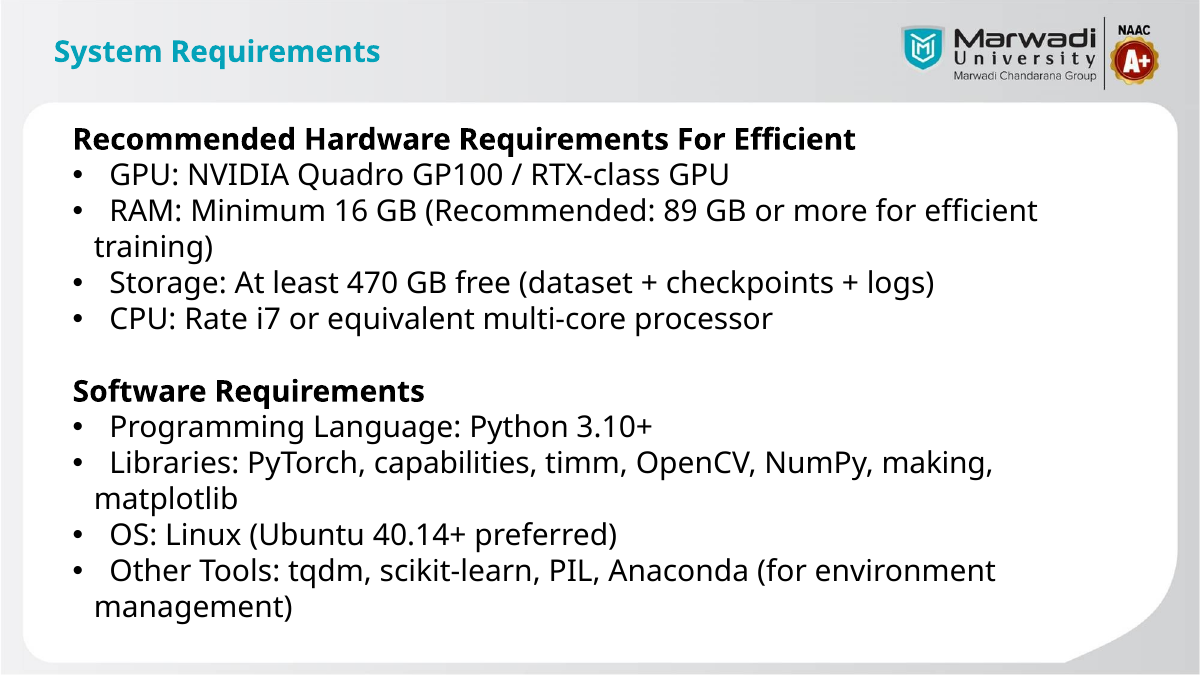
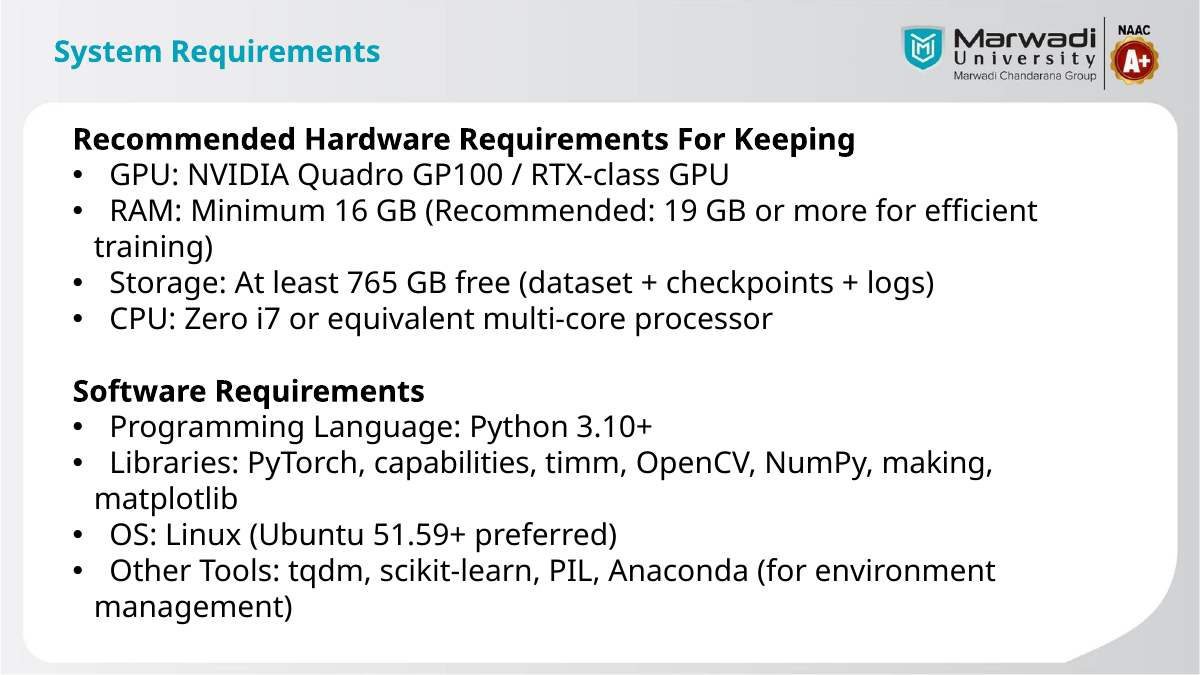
Requirements For Efficient: Efficient -> Keeping
89: 89 -> 19
470: 470 -> 765
Rate: Rate -> Zero
40.14+: 40.14+ -> 51.59+
